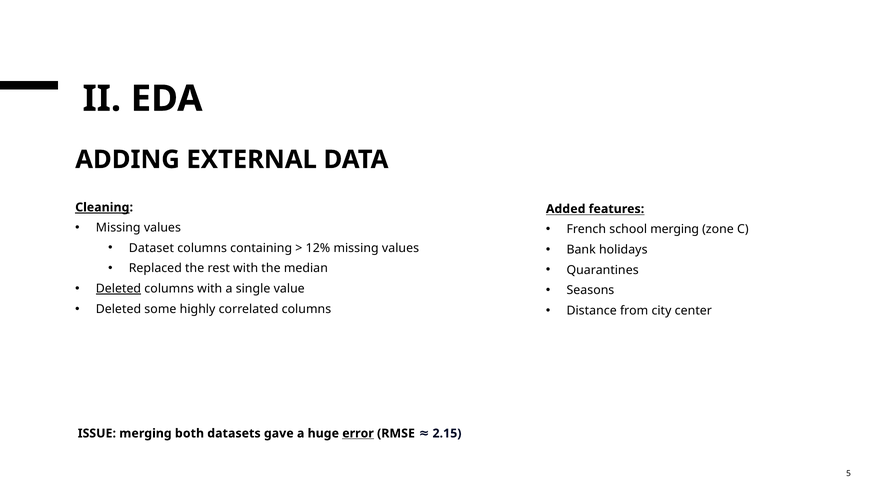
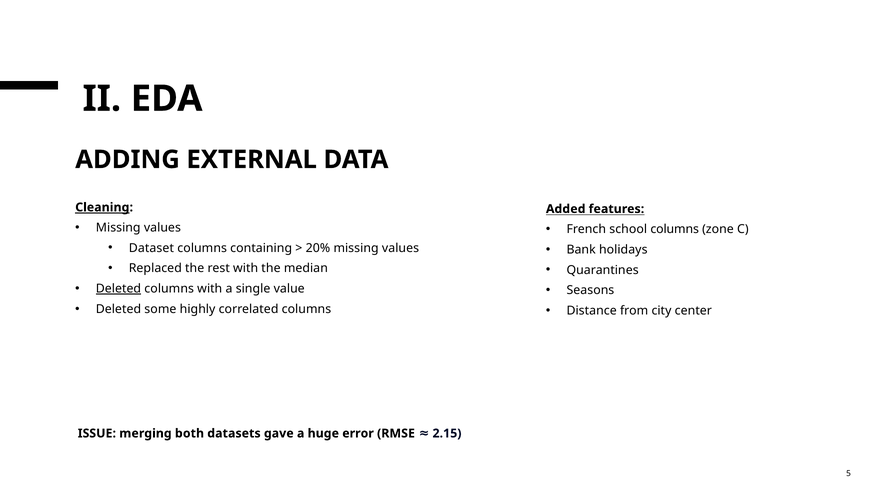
school merging: merging -> columns
12%: 12% -> 20%
error underline: present -> none
